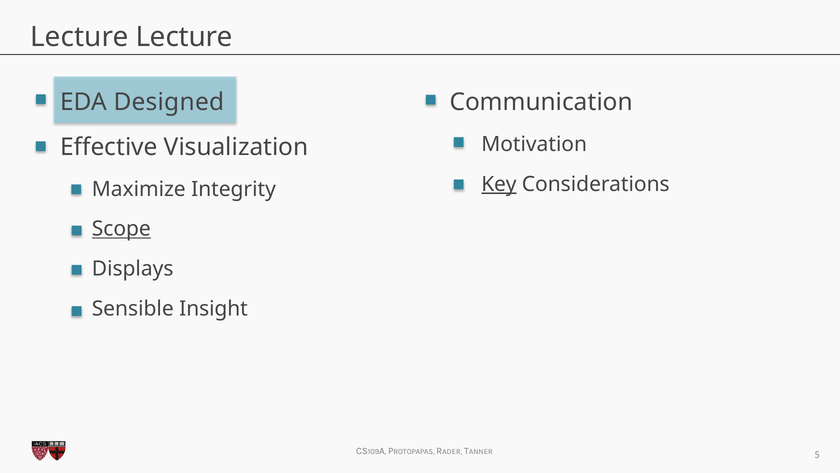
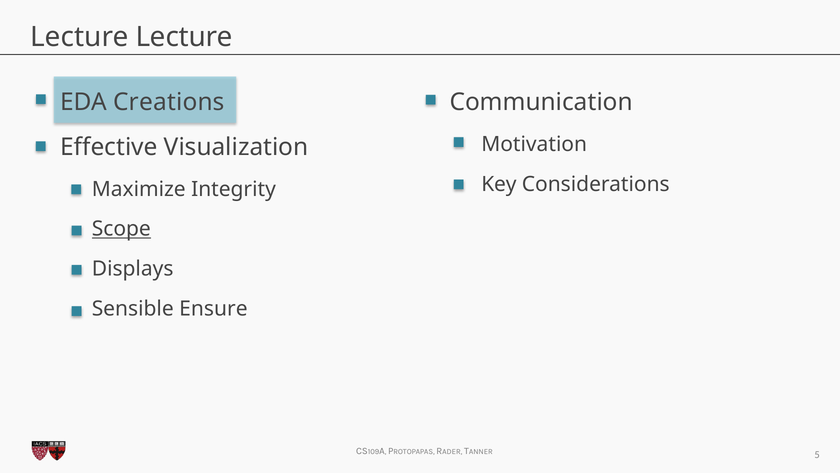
Designed: Designed -> Creations
Key underline: present -> none
Insight: Insight -> Ensure
